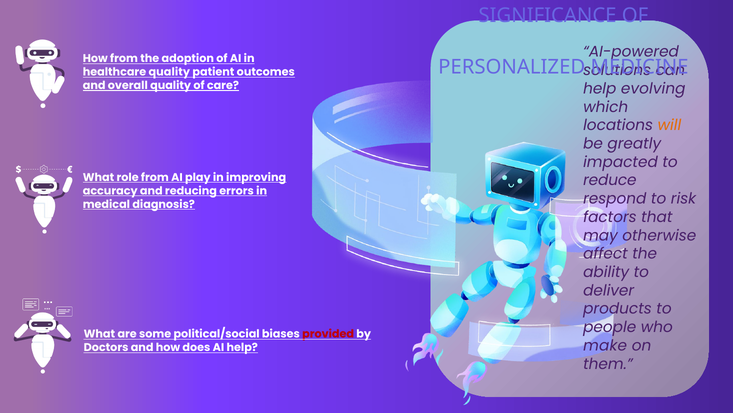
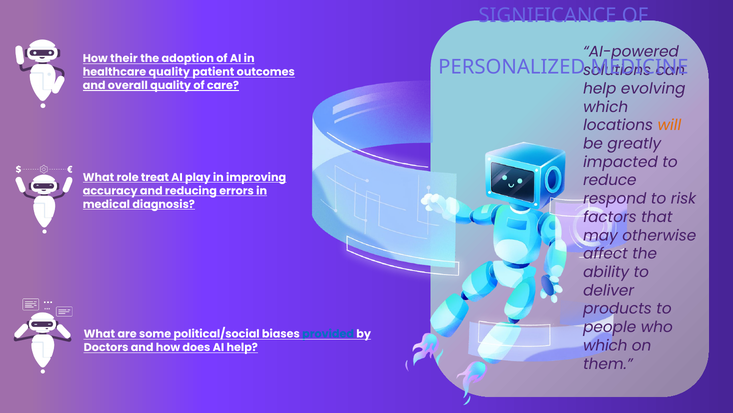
How from: from -> their
role from: from -> treat
provided colour: red -> blue
make at (605, 345): make -> which
